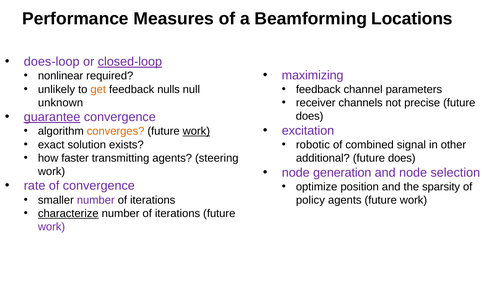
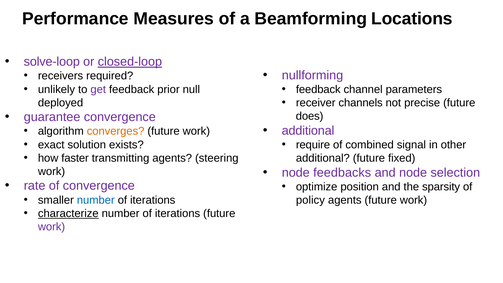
does-loop: does-loop -> solve-loop
maximizing: maximizing -> nullforming
nonlinear: nonlinear -> receivers
get colour: orange -> purple
nulls: nulls -> prior
unknown: unknown -> deployed
guarantee underline: present -> none
excitation at (308, 131): excitation -> additional
work at (196, 131) underline: present -> none
robotic: robotic -> require
does at (402, 158): does -> fixed
generation: generation -> feedbacks
number at (96, 200) colour: purple -> blue
